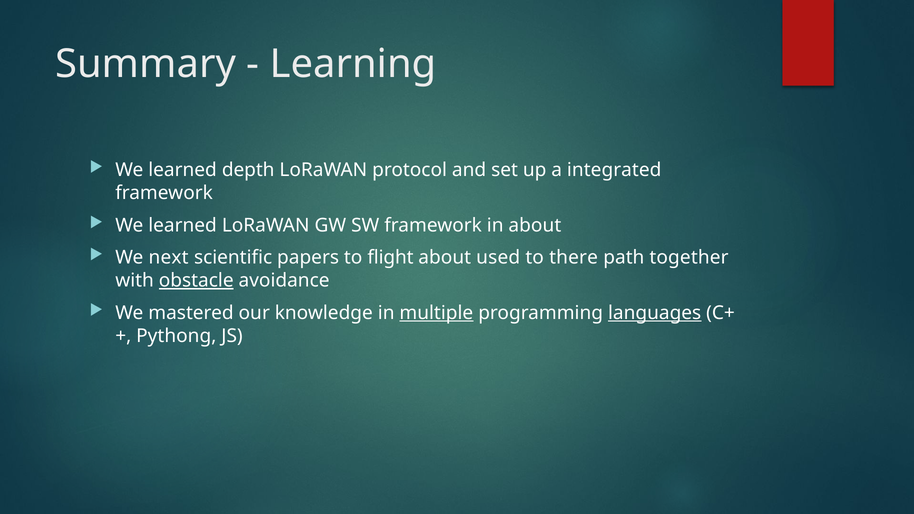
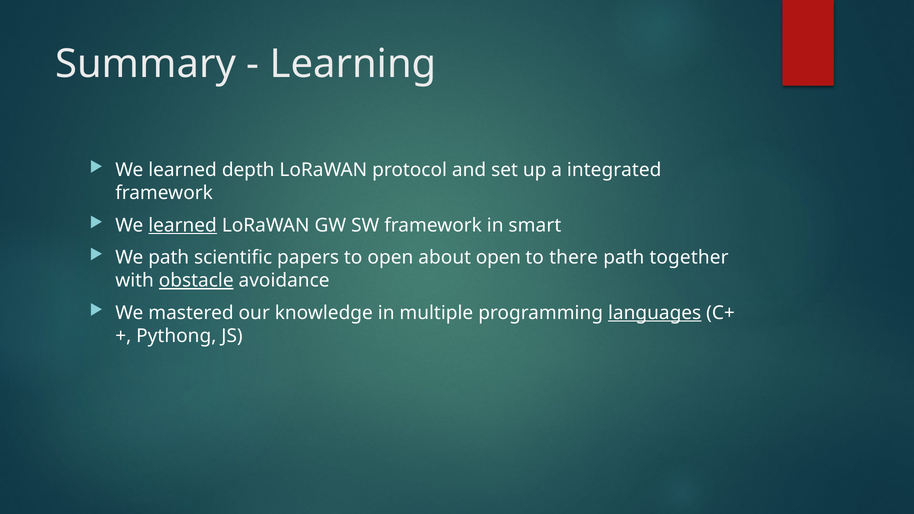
learned at (183, 225) underline: none -> present
in about: about -> smart
We next: next -> path
to flight: flight -> open
about used: used -> open
multiple underline: present -> none
